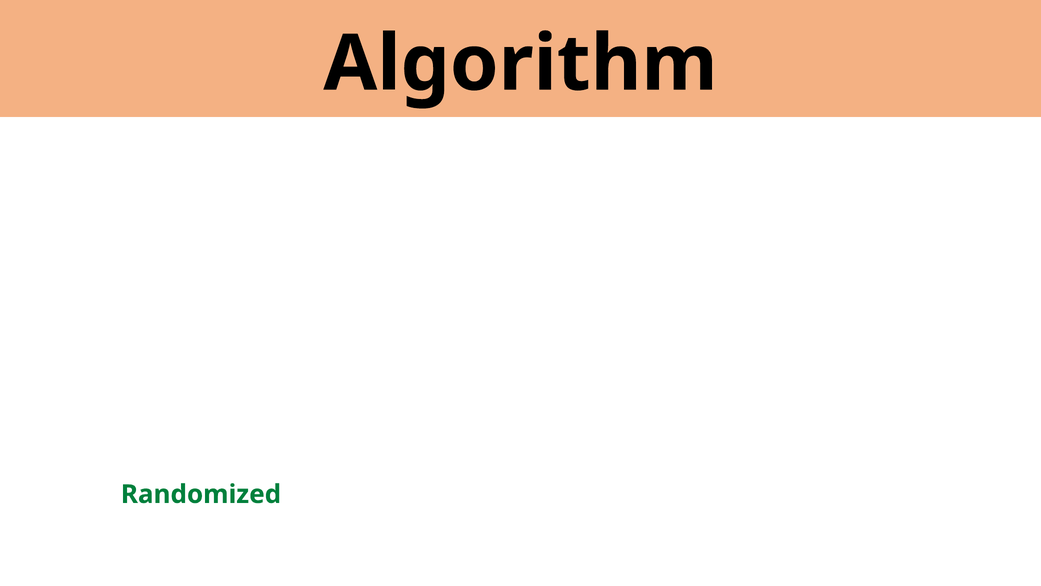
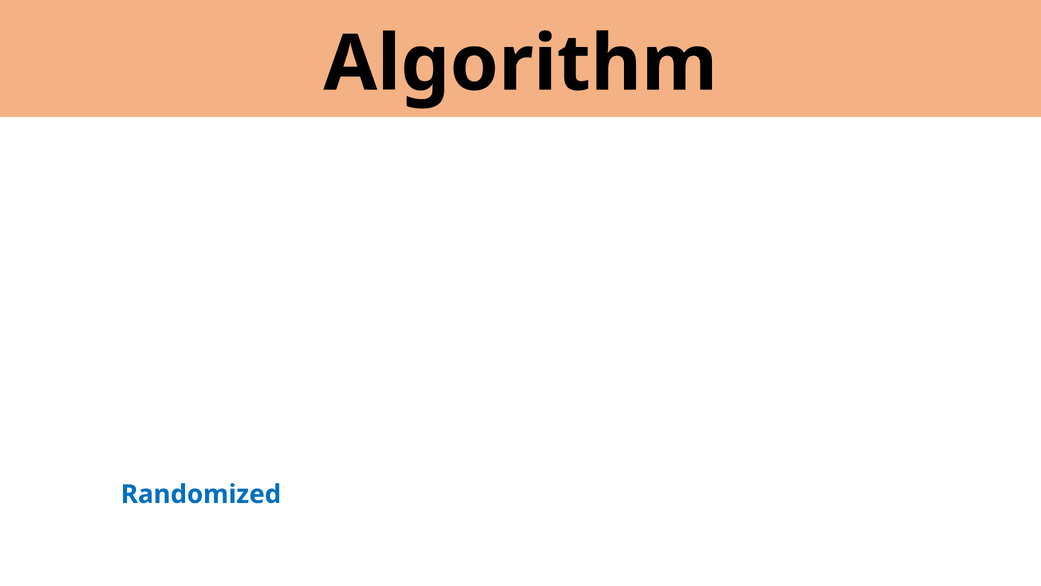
Randomized colour: green -> blue
